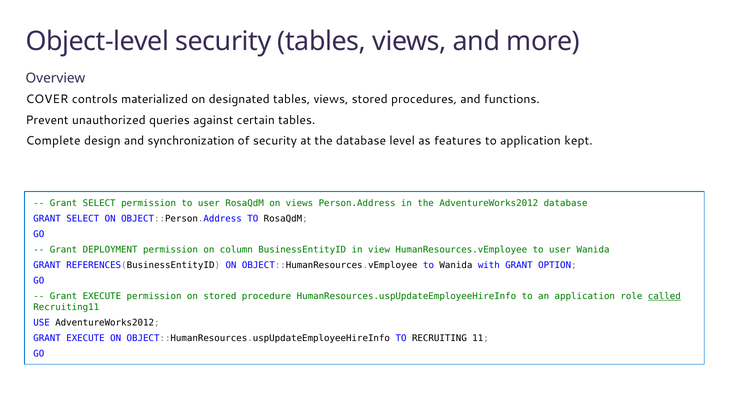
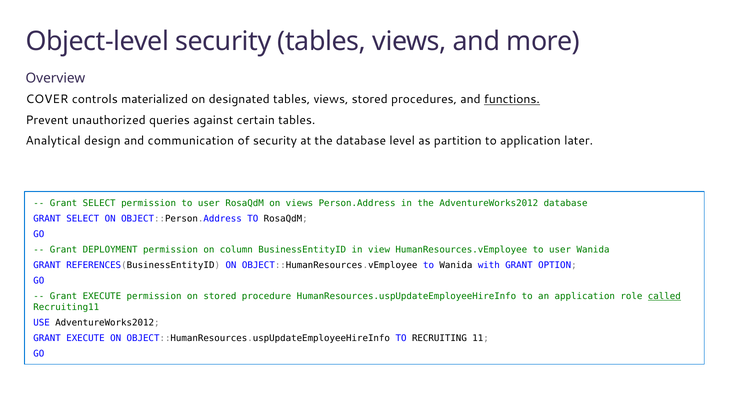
functions underline: none -> present
Complete: Complete -> Analytical
synchronization: synchronization -> communication
features: features -> partition
kept: kept -> later
